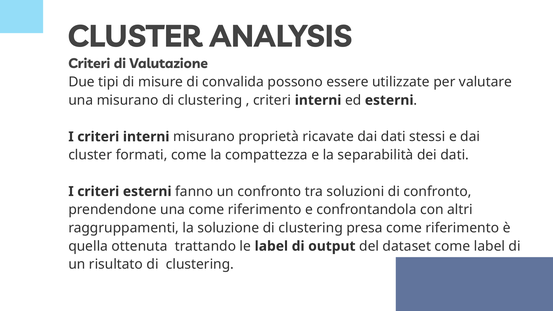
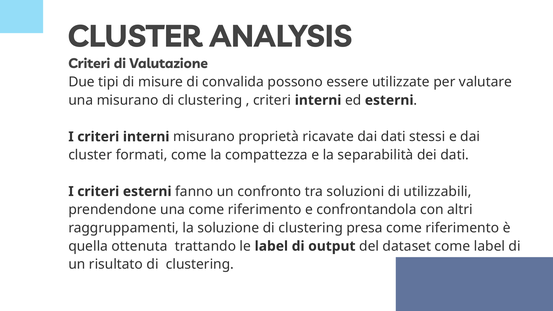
di confronto: confronto -> utilizzabili
